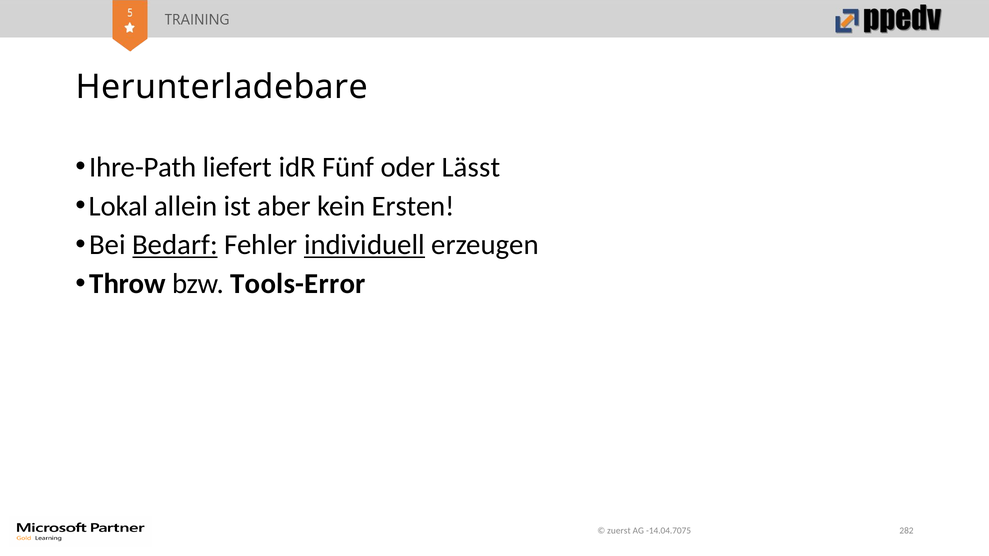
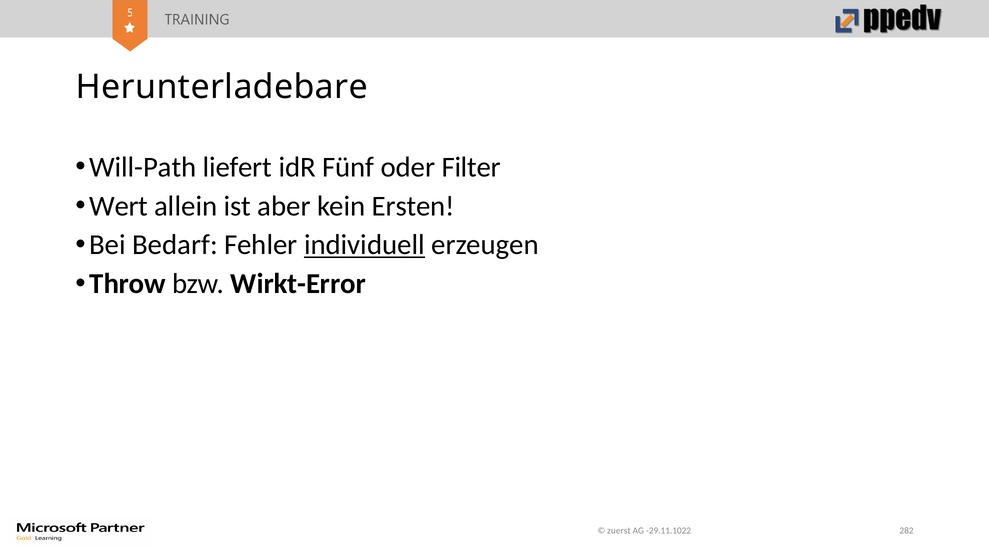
Ihre-Path: Ihre-Path -> Will-Path
Lässt: Lässt -> Filter
Lokal: Lokal -> Wert
Bedarf underline: present -> none
Tools-Error: Tools-Error -> Wirkt-Error
-14.04.7075: -14.04.7075 -> -29.11.1022
